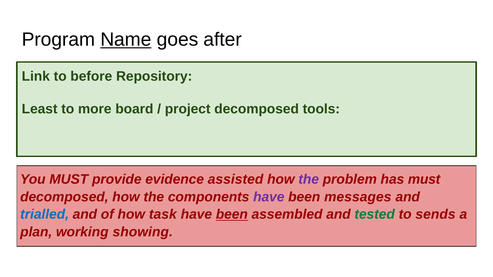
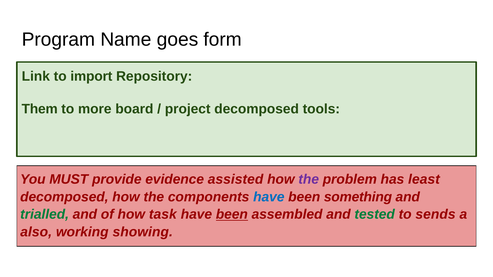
Name underline: present -> none
after: after -> form
before: before -> import
Least: Least -> Them
has must: must -> least
have at (269, 197) colour: purple -> blue
messages: messages -> something
trialled colour: blue -> green
plan: plan -> also
